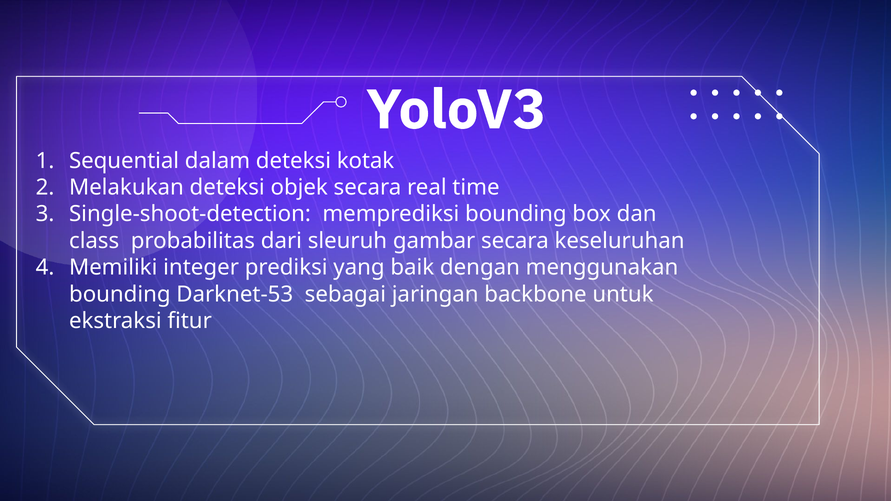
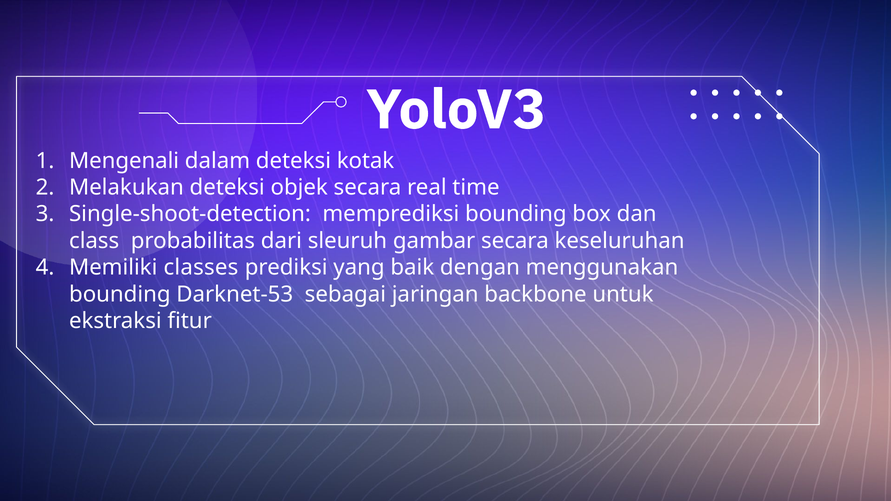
Sequential: Sequential -> Mengenali
integer: integer -> classes
